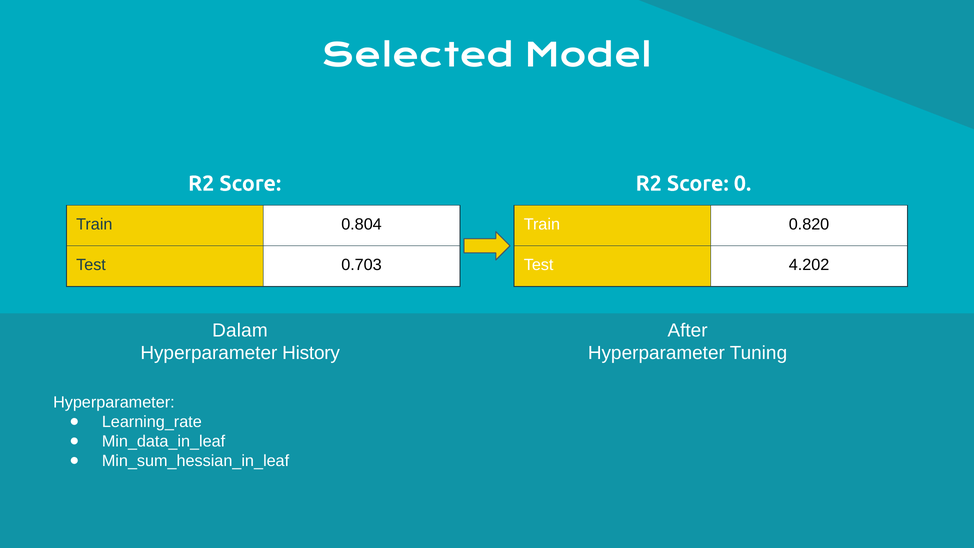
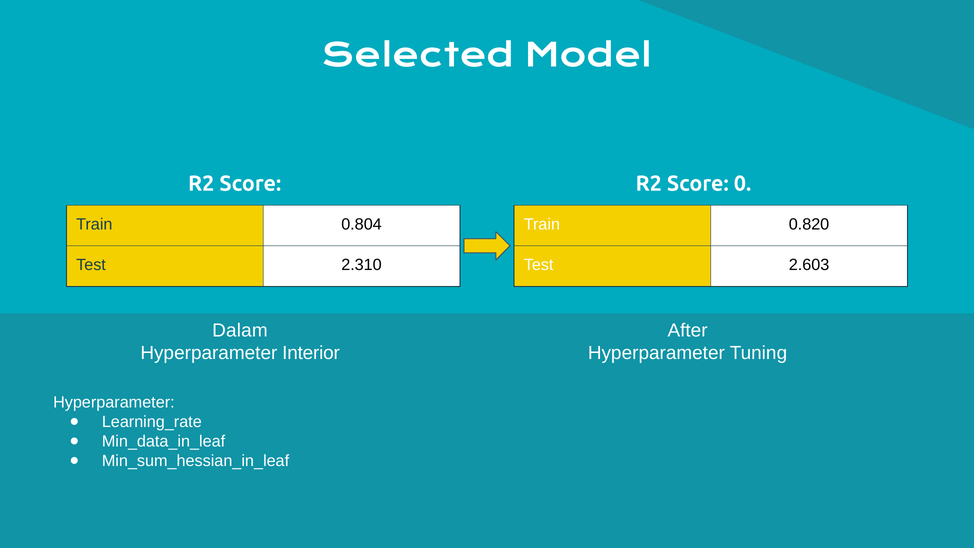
0.703: 0.703 -> 2.310
4.202: 4.202 -> 2.603
History: History -> Interior
